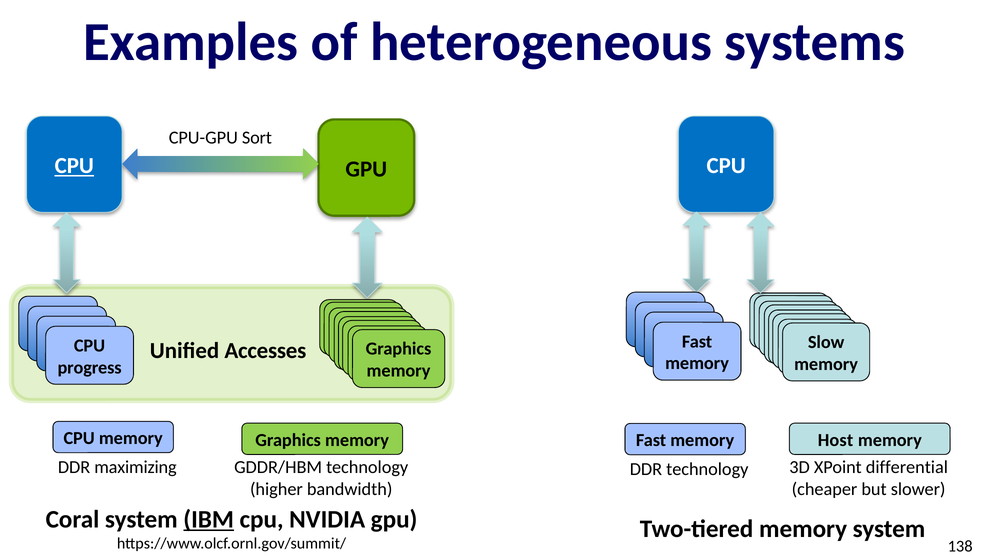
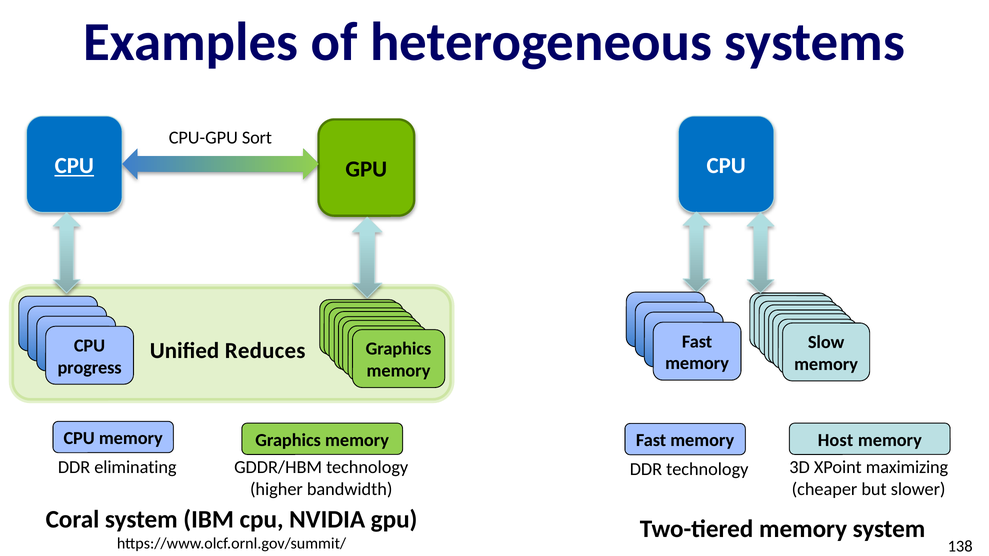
Accesses: Accesses -> Reduces
differential: differential -> maximizing
maximizing: maximizing -> eliminating
IBM underline: present -> none
